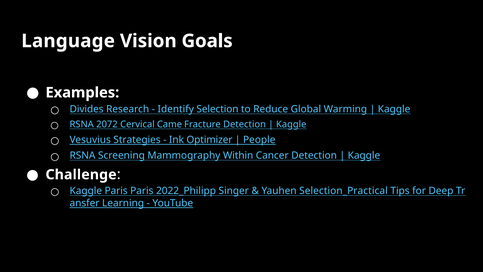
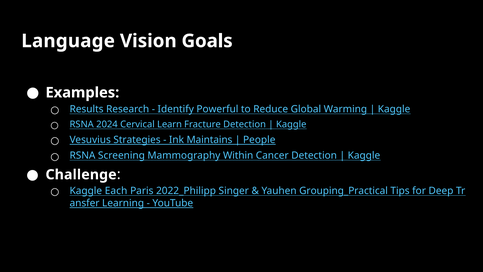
Divides: Divides -> Results
Selection: Selection -> Powerful
2072: 2072 -> 2024
Came: Came -> Learn
Optimizer: Optimizer -> Maintains
Kaggle Paris: Paris -> Each
Selection_Practical: Selection_Practical -> Grouping_Practical
